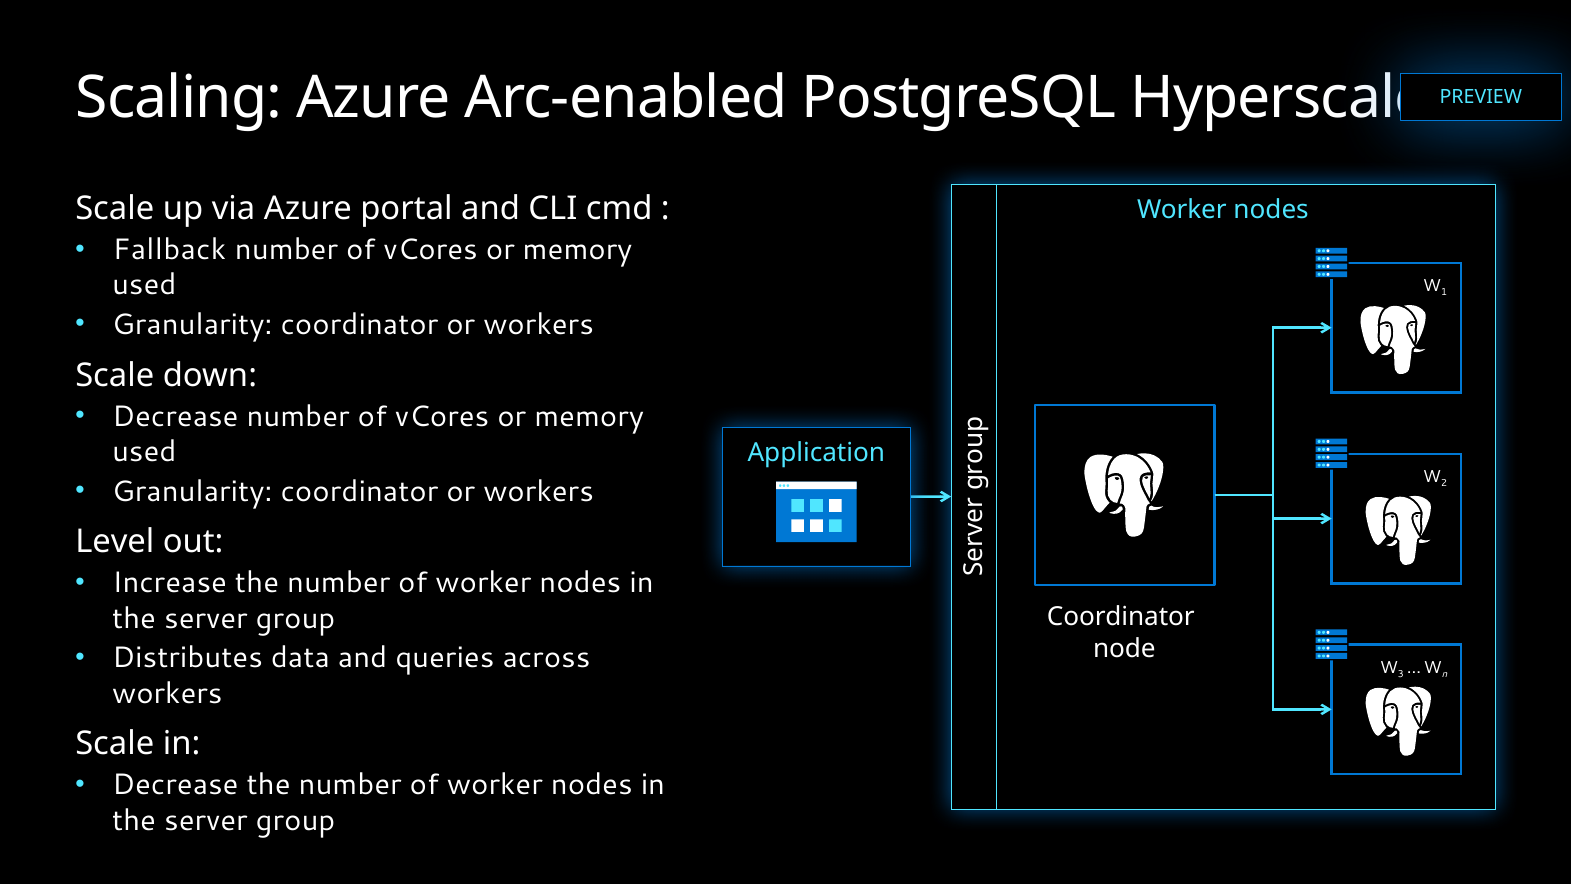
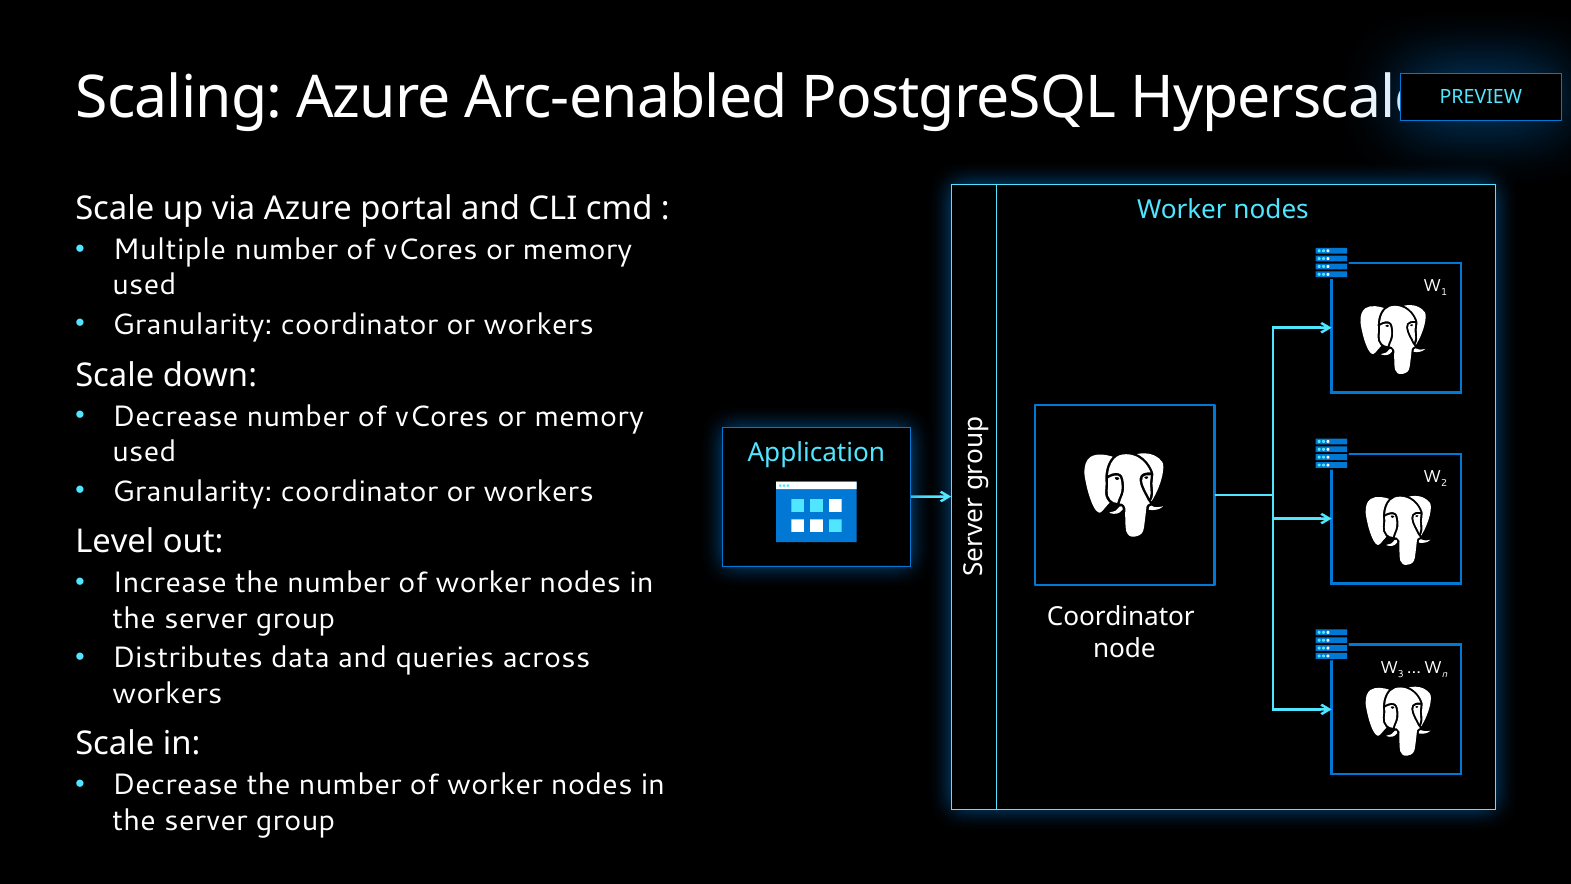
Fallback: Fallback -> Multiple
